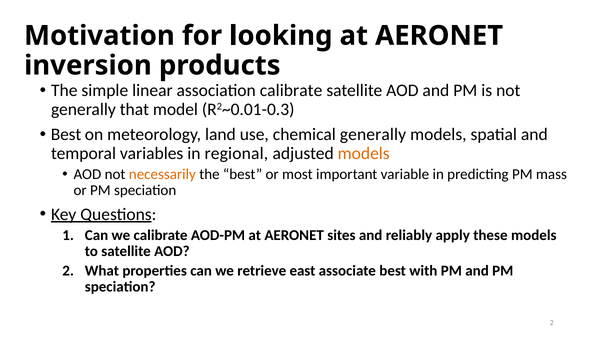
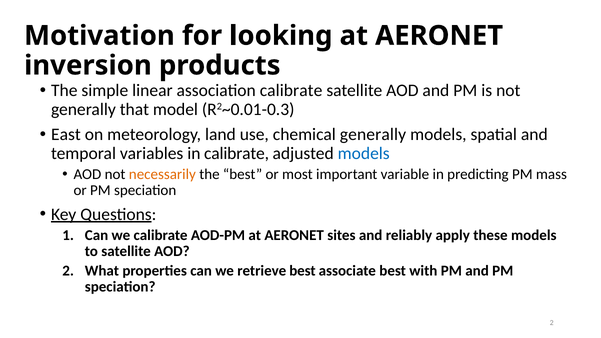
Best at (66, 135): Best -> East
in regional: regional -> calibrate
models at (364, 154) colour: orange -> blue
retrieve east: east -> best
